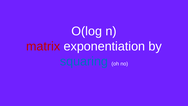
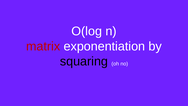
squaring colour: blue -> black
